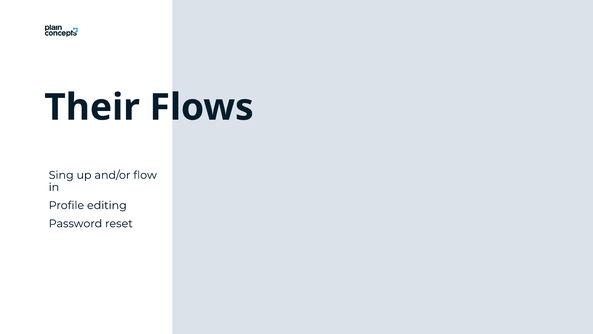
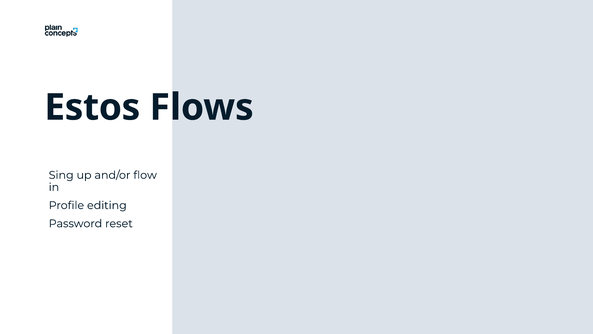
Their: Their -> Estos
